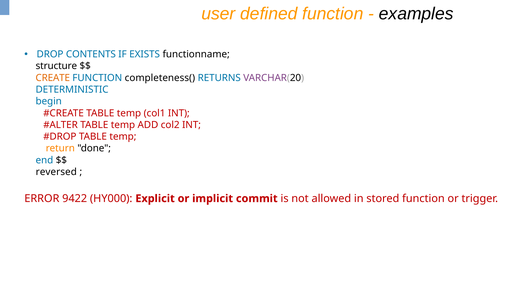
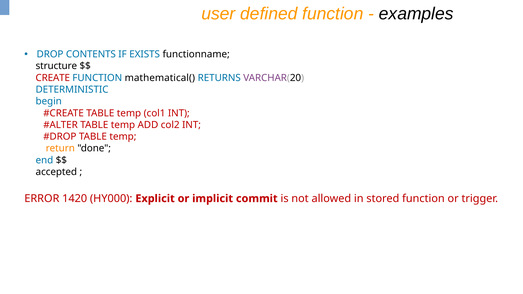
CREATE colour: orange -> red
completeness(: completeness( -> mathematical(
reversed: reversed -> accepted
9422: 9422 -> 1420
